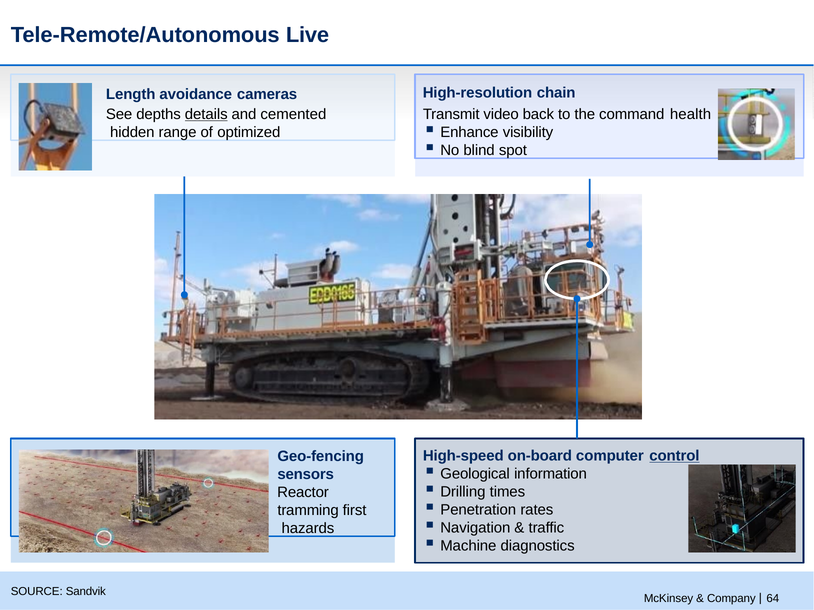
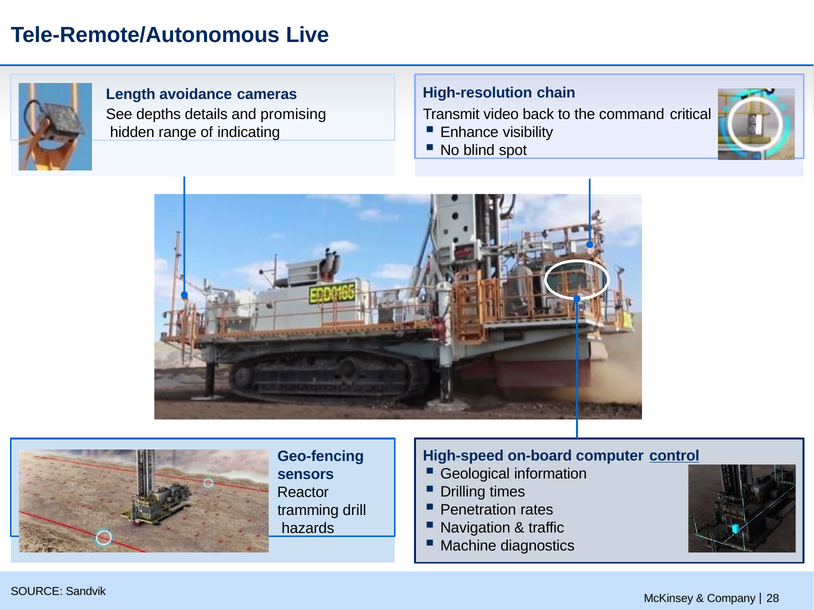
details underline: present -> none
cemented: cemented -> promising
health: health -> critical
optimized: optimized -> indicating
first: first -> drill
64: 64 -> 28
